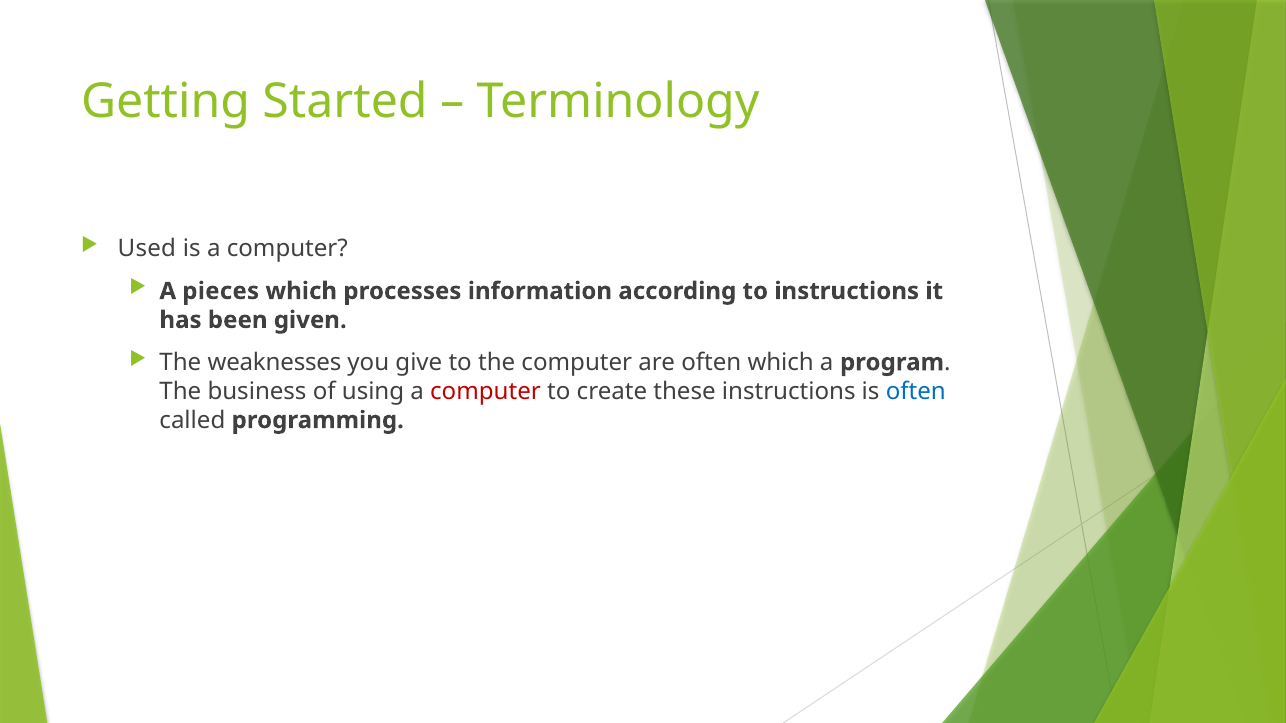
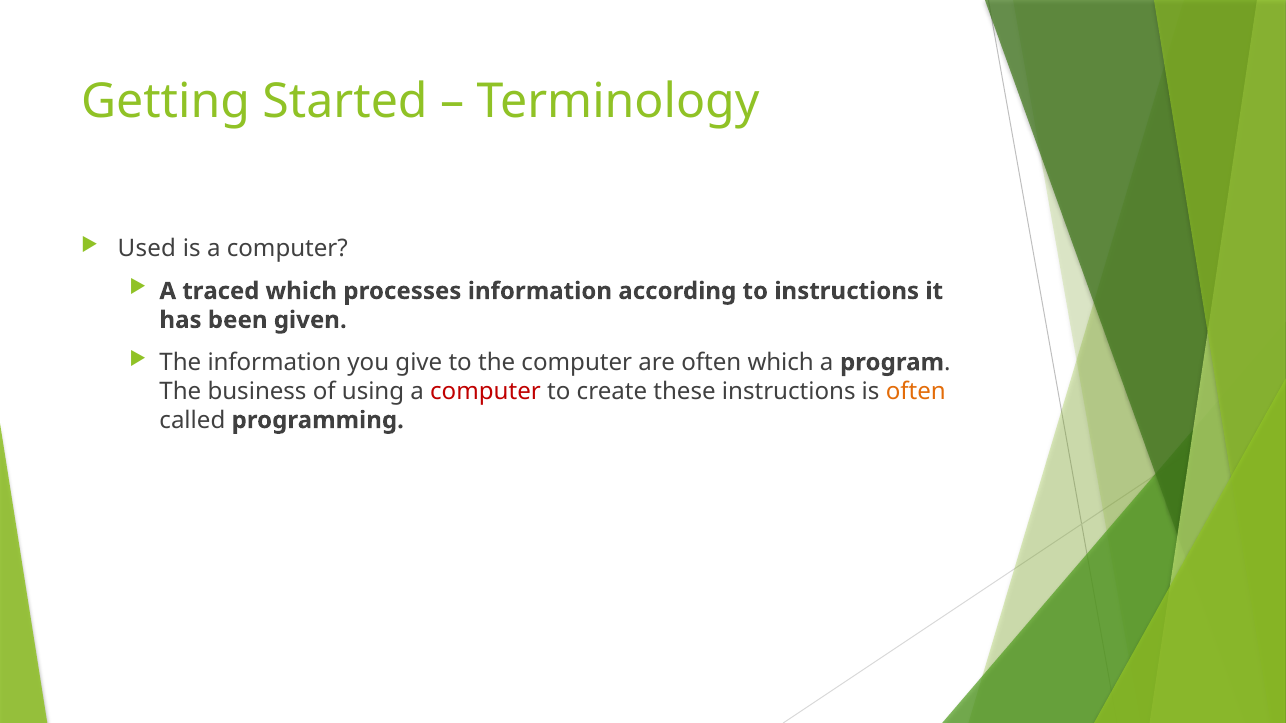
pieces: pieces -> traced
The weaknesses: weaknesses -> information
often at (916, 391) colour: blue -> orange
